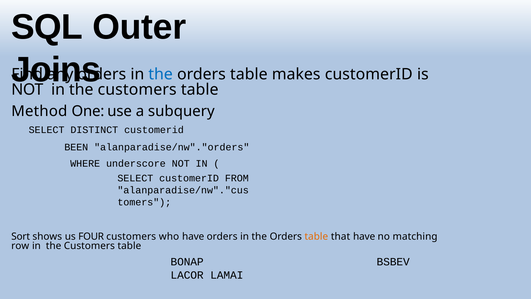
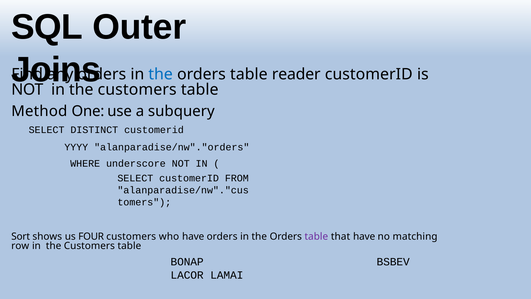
makes: makes -> reader
BEEN: BEEN -> YYYY
table at (316, 236) colour: orange -> purple
